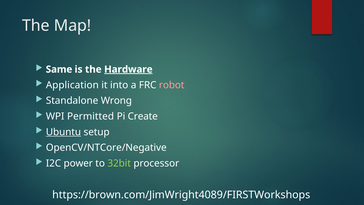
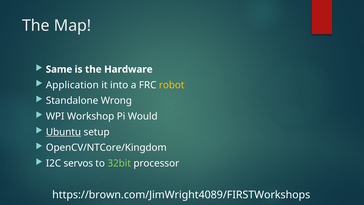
Hardware underline: present -> none
robot colour: pink -> yellow
Permitted: Permitted -> Workshop
Create: Create -> Would
OpenCV/NTCore/Negative: OpenCV/NTCore/Negative -> OpenCV/NTCore/Kingdom
power: power -> servos
